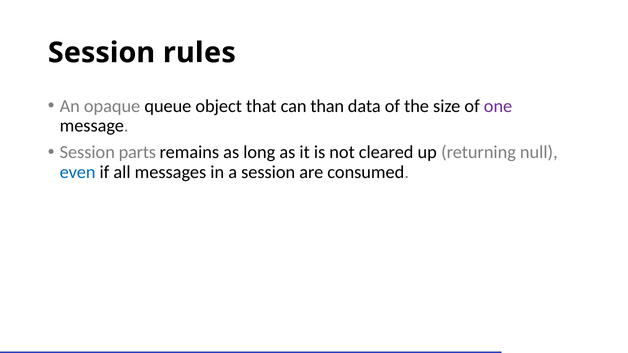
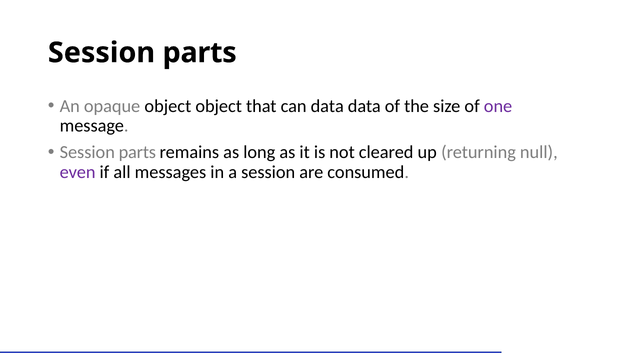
rules at (199, 53): rules -> parts
opaque queue: queue -> object
can than: than -> data
even colour: blue -> purple
